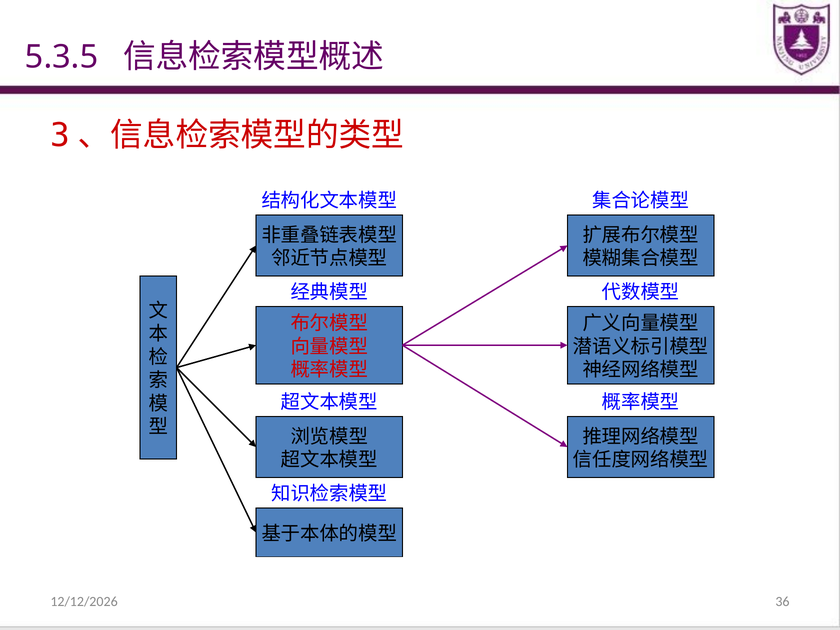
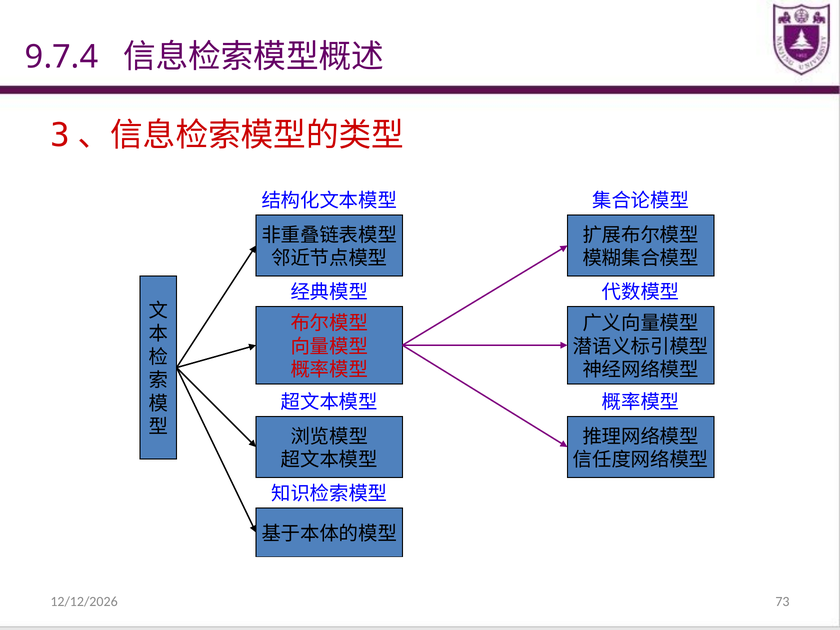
5.3.5: 5.3.5 -> 9.7.4
36: 36 -> 73
